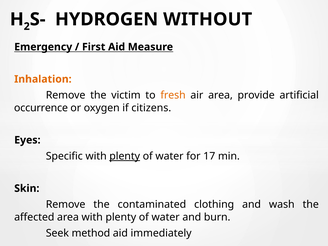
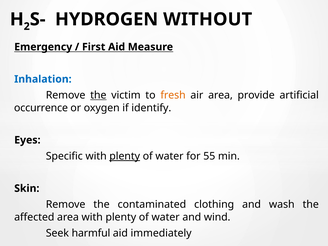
Inhalation colour: orange -> blue
the at (98, 95) underline: none -> present
citizens: citizens -> identify
17: 17 -> 55
burn: burn -> wind
method: method -> harmful
